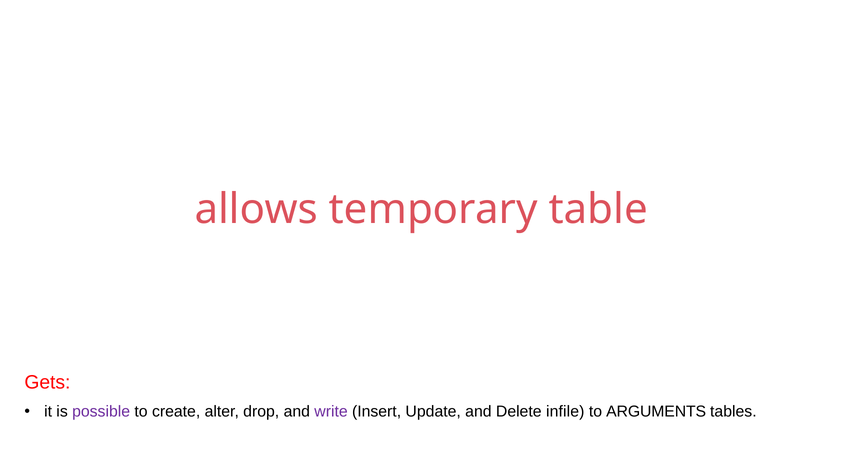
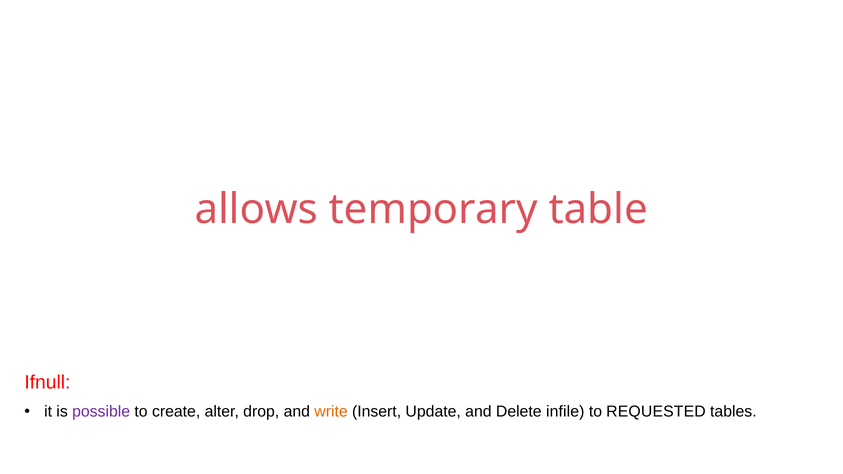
Gets: Gets -> Ifnull
write colour: purple -> orange
ARGUMENTS: ARGUMENTS -> REQUESTED
